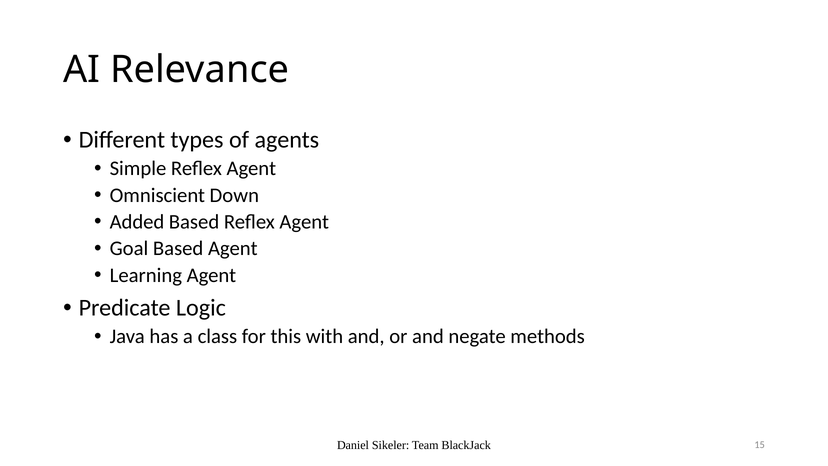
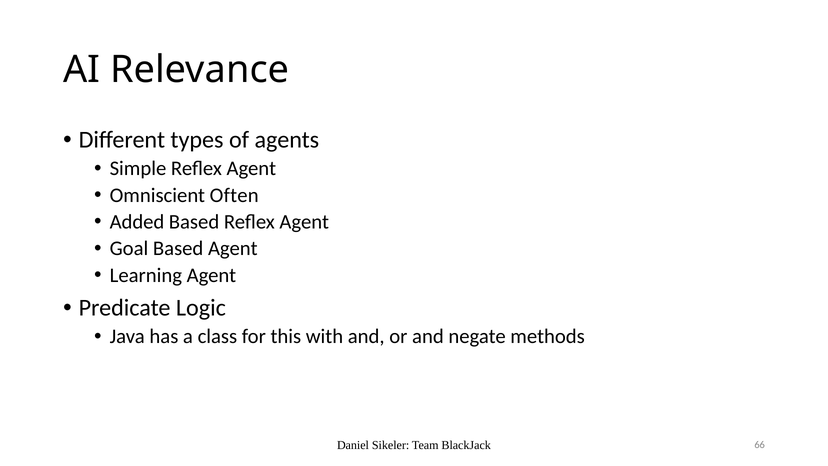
Down: Down -> Often
15: 15 -> 66
